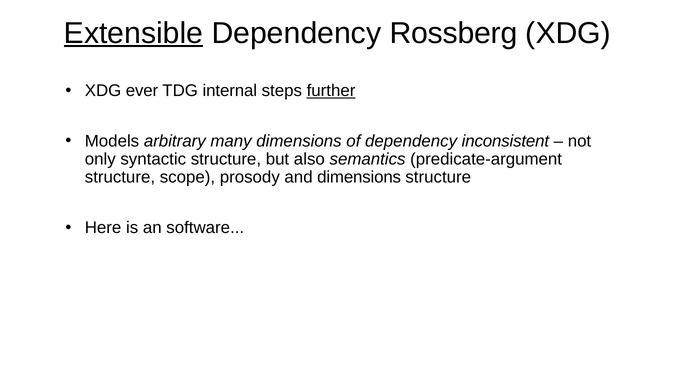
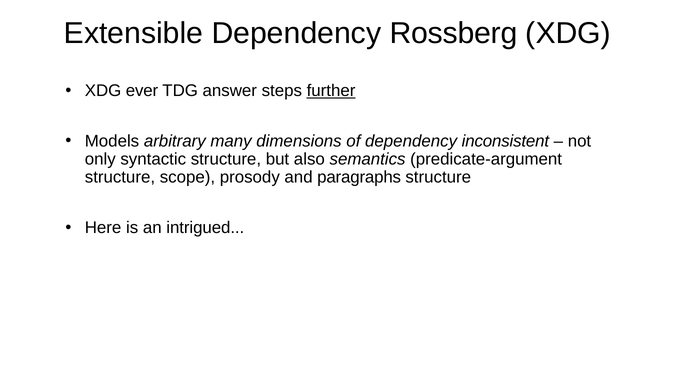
Extensible underline: present -> none
internal: internal -> answer
and dimensions: dimensions -> paragraphs
software: software -> intrigued
